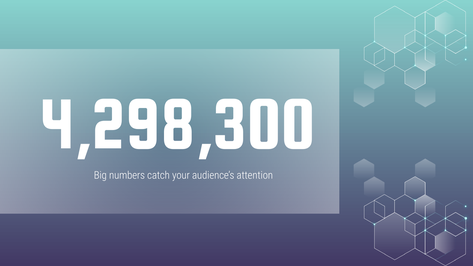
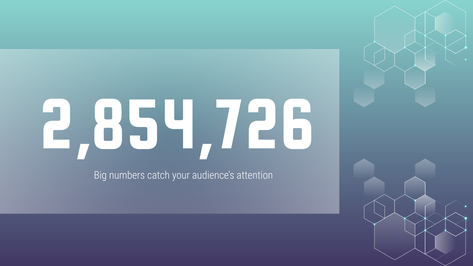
4,298,300: 4,298,300 -> 2,854,726
